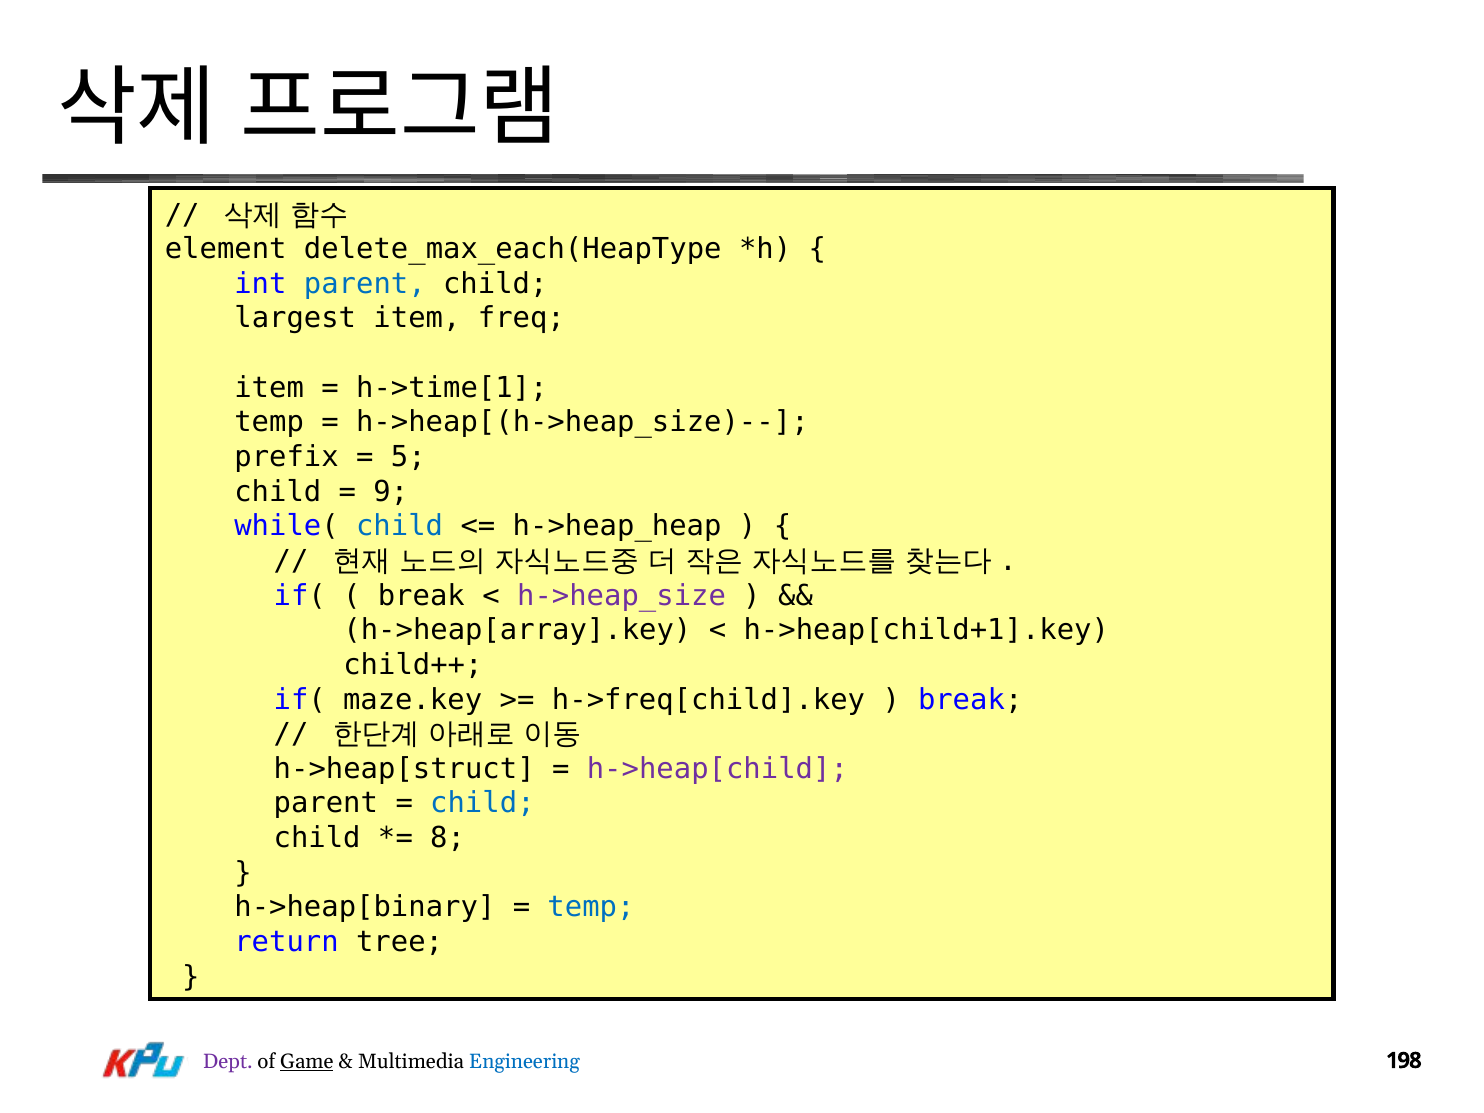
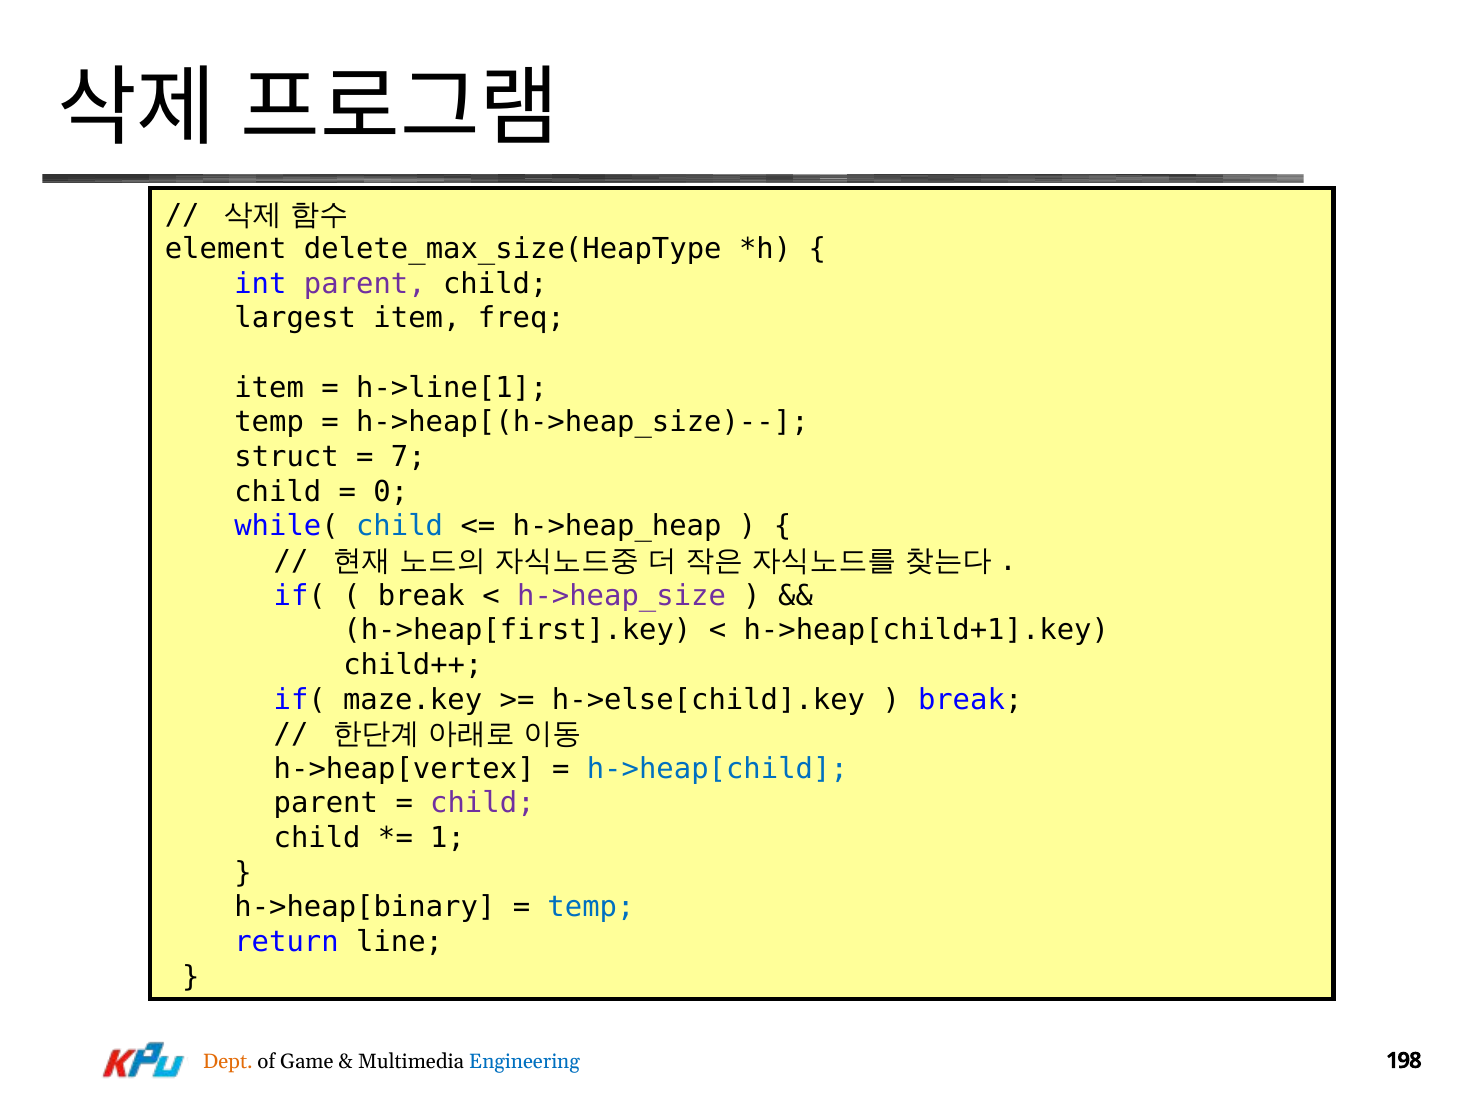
delete_max_each(HeapType: delete_max_each(HeapType -> delete_max_size(HeapType
parent at (365, 284) colour: blue -> purple
h->time[1: h->time[1 -> h->line[1
prefix: prefix -> struct
5: 5 -> 7
9: 9 -> 0
h->heap[array].key: h->heap[array].key -> h->heap[first].key
h->freq[child].key: h->freq[child].key -> h->else[child].key
h->heap[struct: h->heap[struct -> h->heap[vertex
h->heap[child colour: purple -> blue
child at (482, 803) colour: blue -> purple
8: 8 -> 1
tree: tree -> line
Dept colour: purple -> orange
Game underline: present -> none
